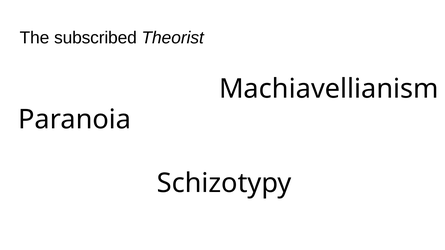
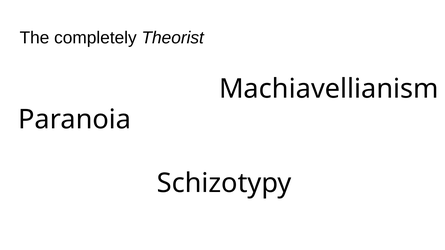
subscribed: subscribed -> completely
